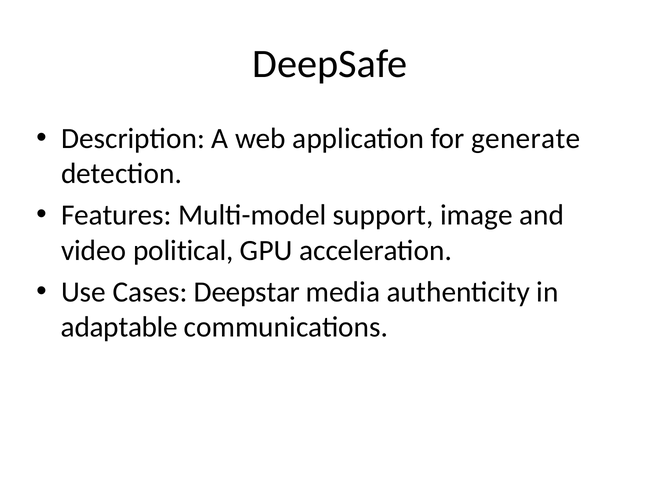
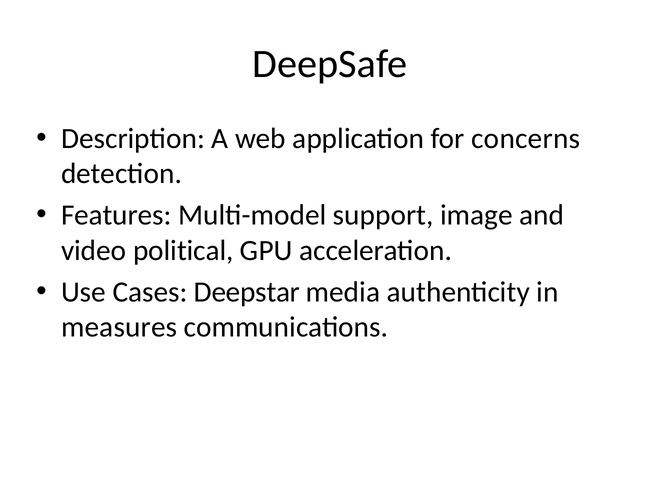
generate: generate -> concerns
adaptable: adaptable -> measures
